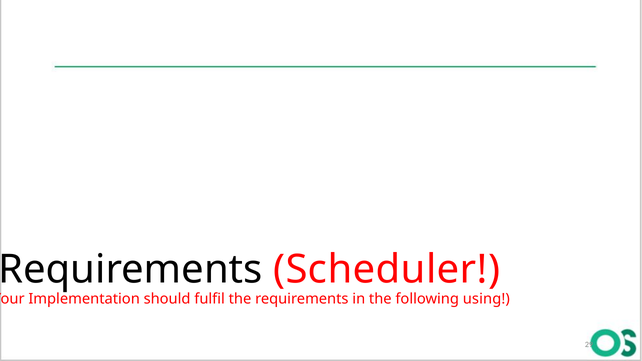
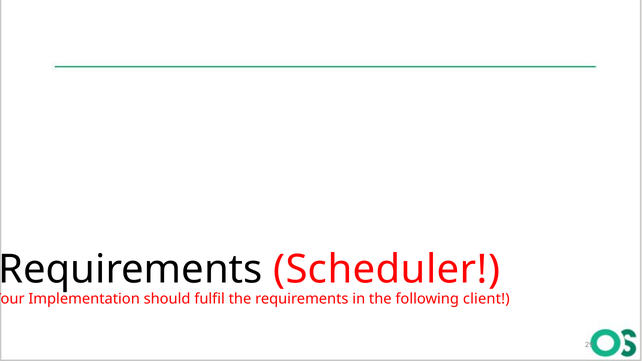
using: using -> client
